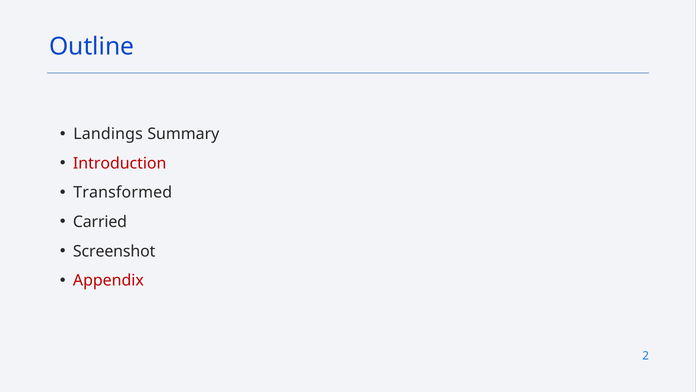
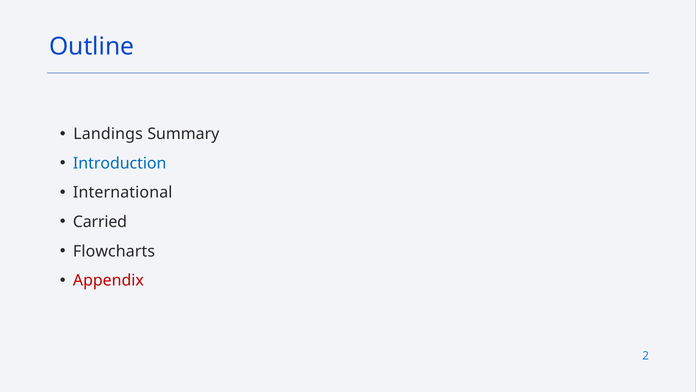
Introduction colour: red -> blue
Transformed: Transformed -> International
Screenshot: Screenshot -> Flowcharts
